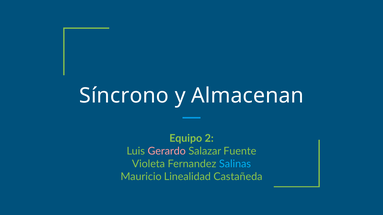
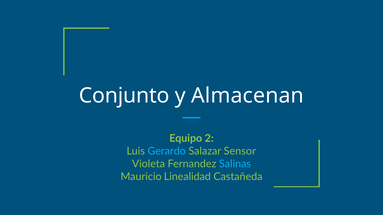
Síncrono: Síncrono -> Conjunto
Gerardo colour: pink -> light blue
Fuente: Fuente -> Sensor
